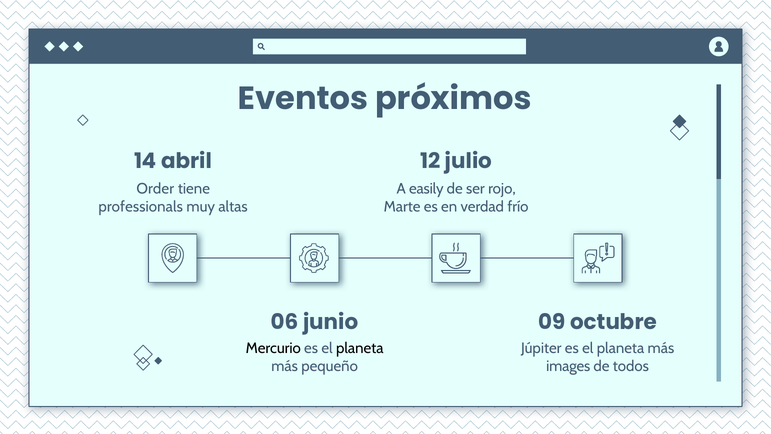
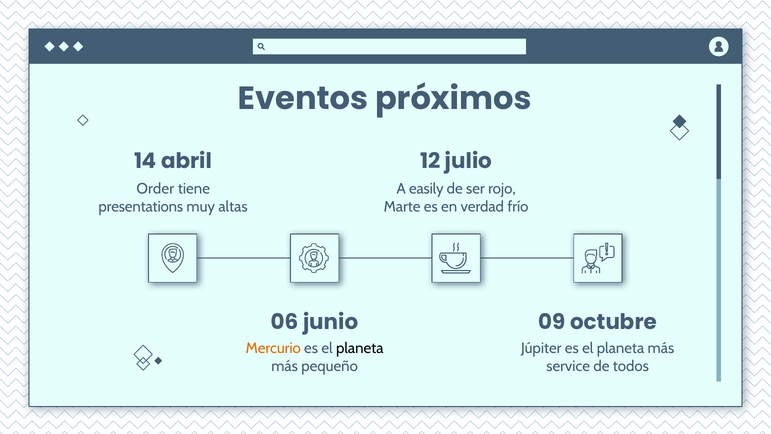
professionals: professionals -> presentations
Mercurio colour: black -> orange
images: images -> service
